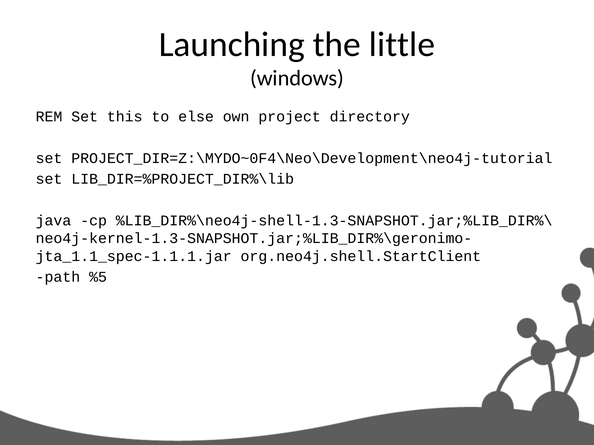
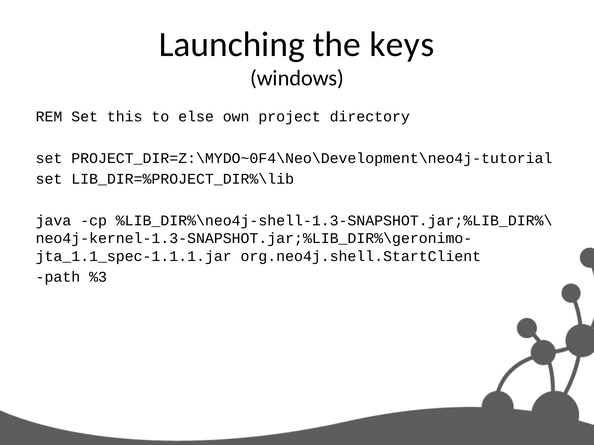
little: little -> keys
%5: %5 -> %3
